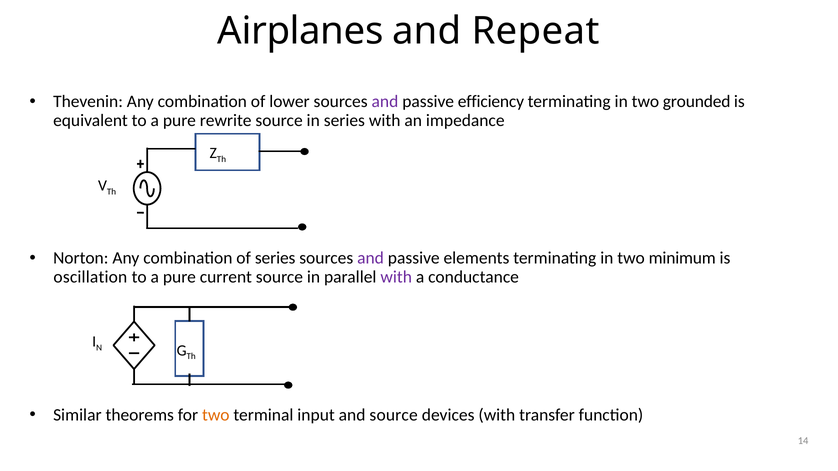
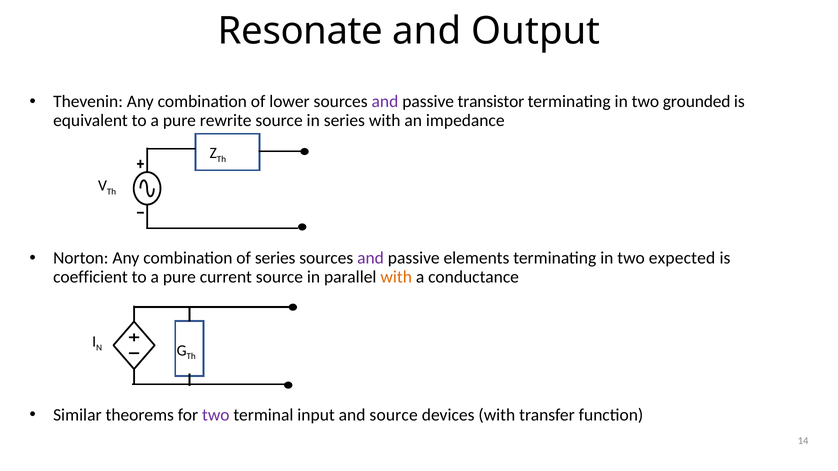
Airplanes: Airplanes -> Resonate
Repeat: Repeat -> Output
efficiency: efficiency -> transistor
minimum: minimum -> expected
oscillation: oscillation -> coefficient
with at (396, 277) colour: purple -> orange
two at (216, 415) colour: orange -> purple
